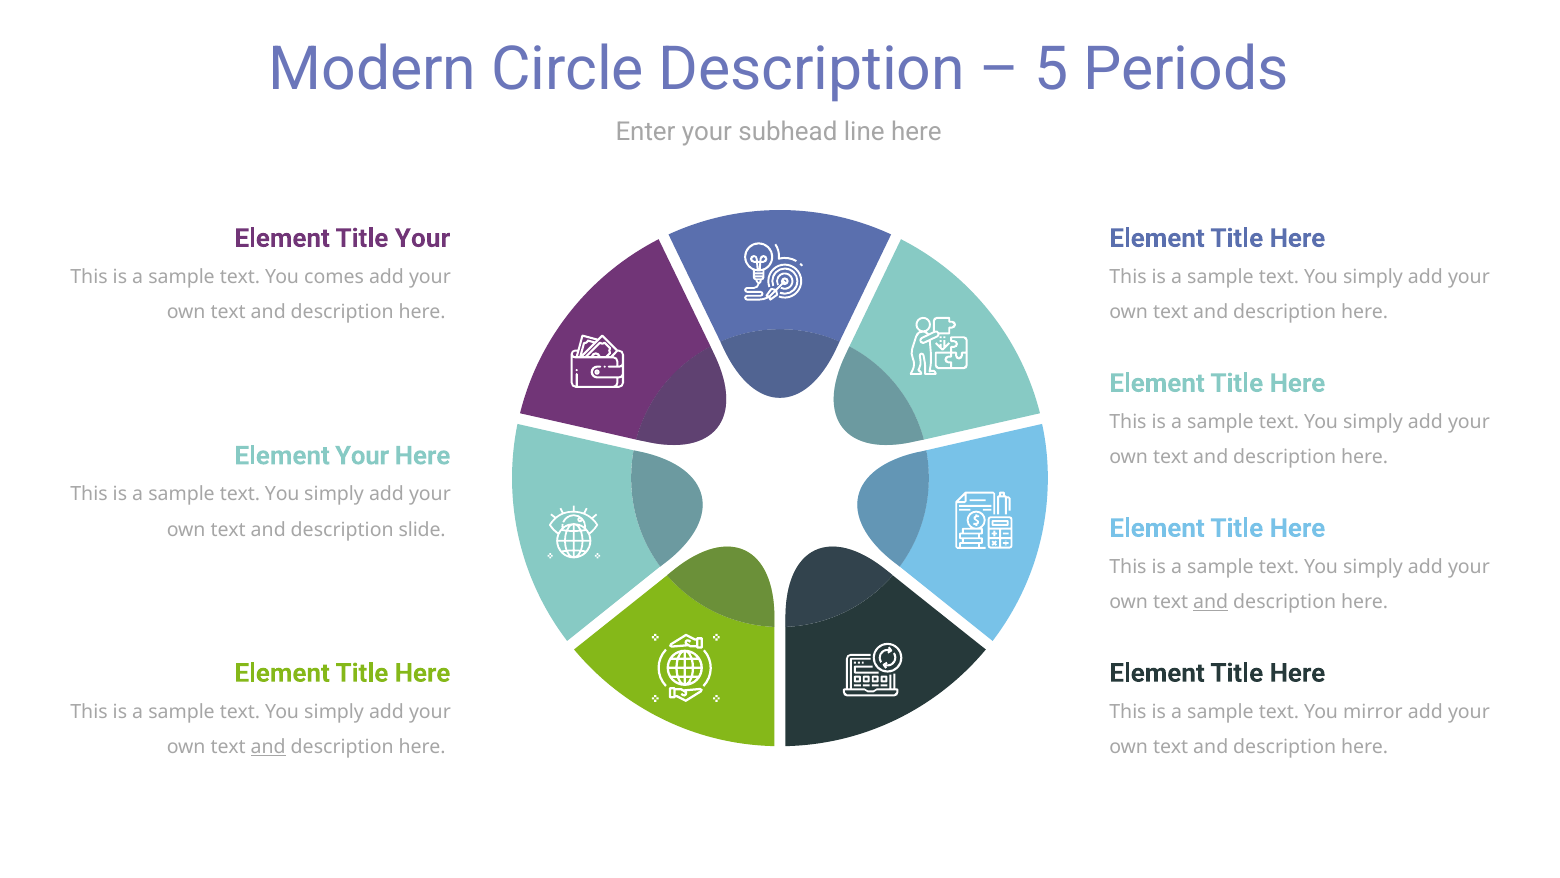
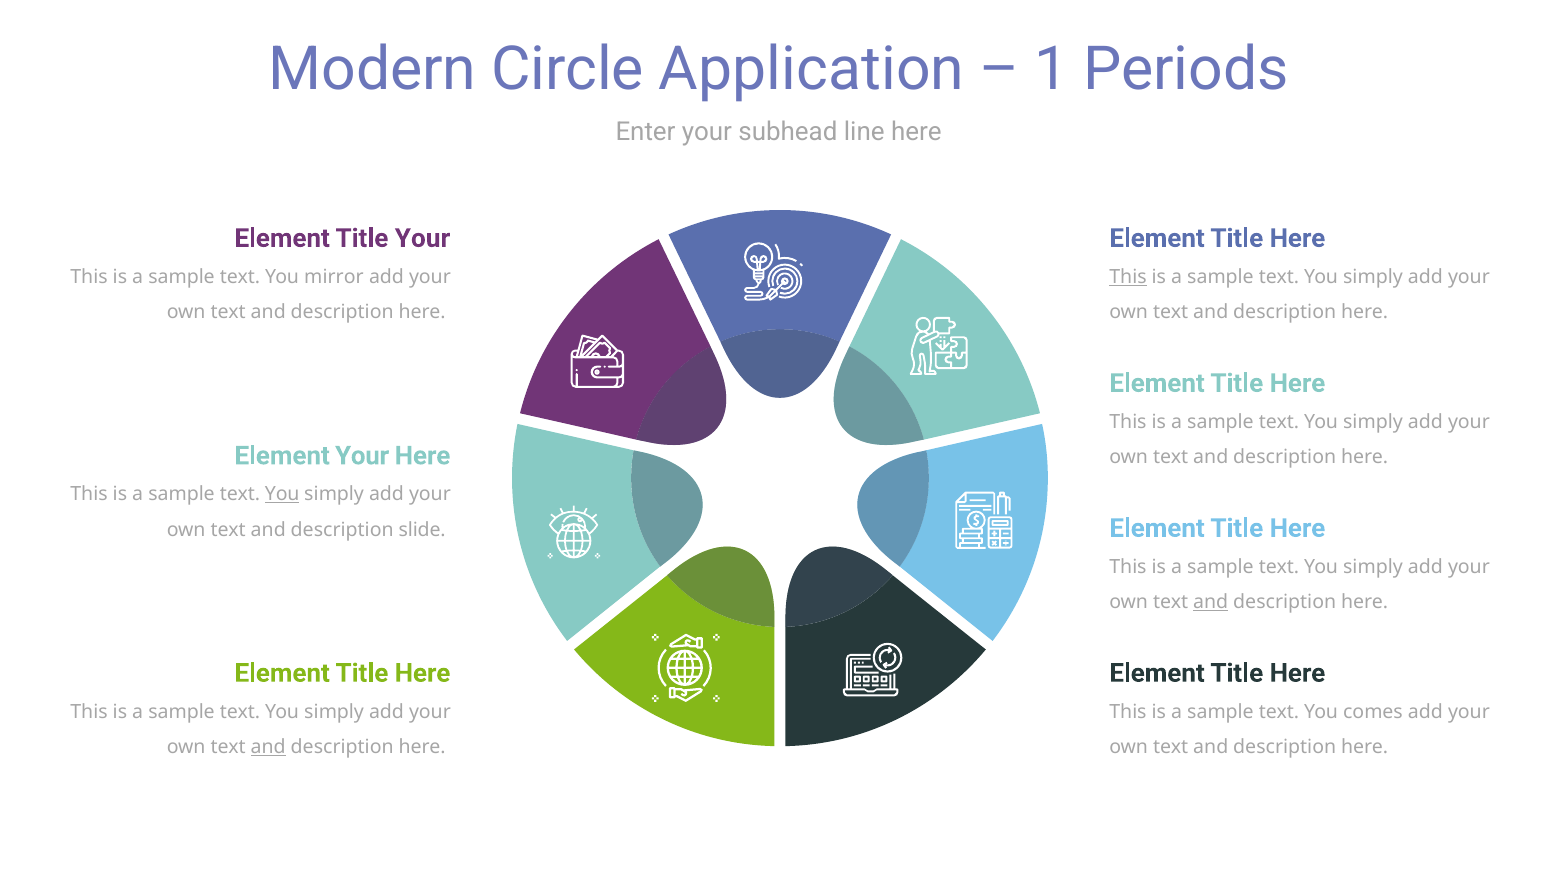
Circle Description: Description -> Application
5: 5 -> 1
comes: comes -> mirror
This at (1128, 277) underline: none -> present
You at (282, 494) underline: none -> present
mirror: mirror -> comes
